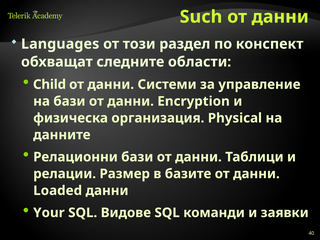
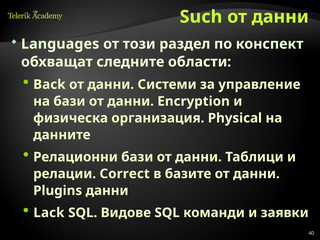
Child: Child -> Back
Размер: Размер -> Correct
Loaded: Loaded -> Plugins
Your: Your -> Lack
